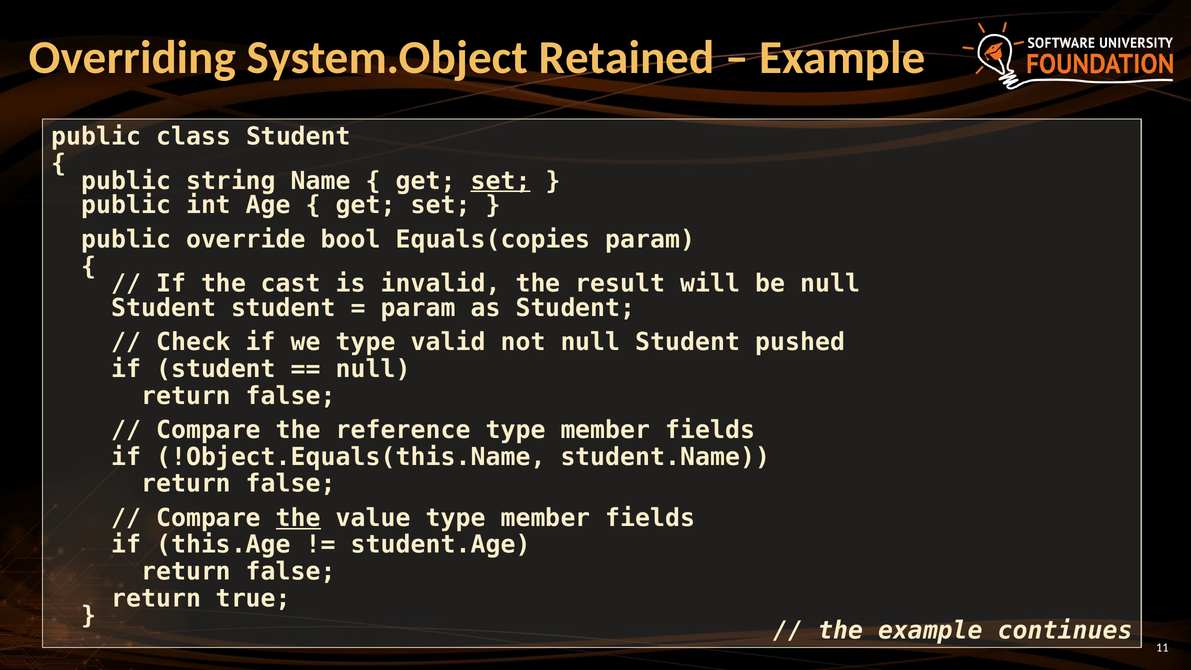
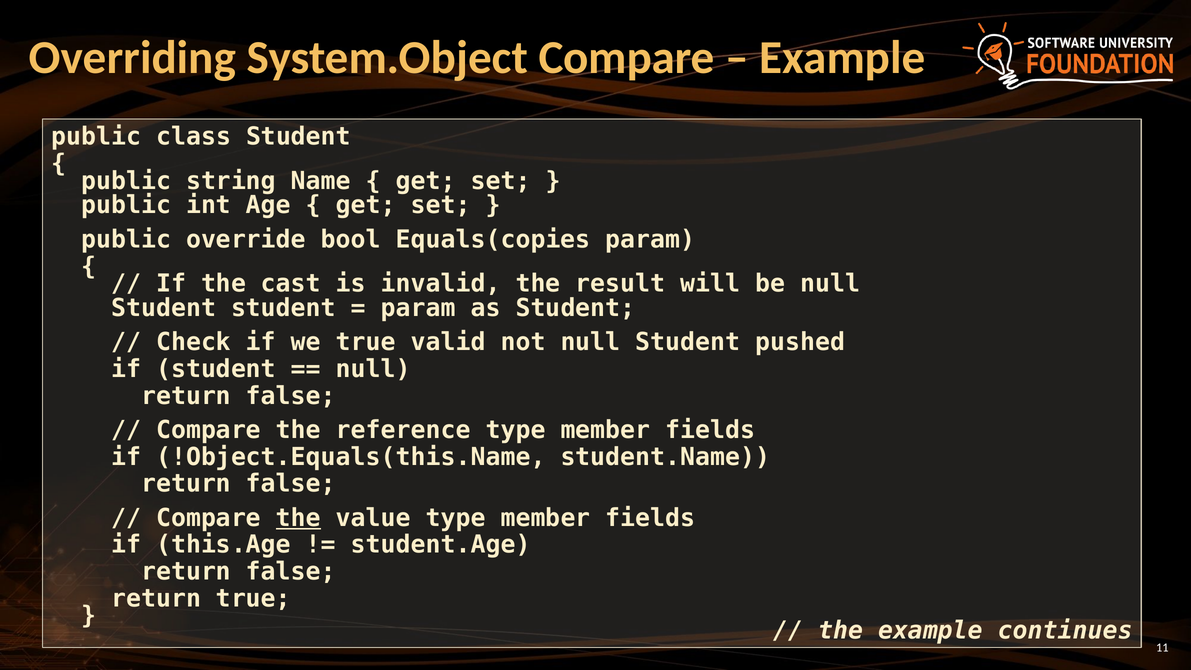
System.Object Retained: Retained -> Compare
set at (501, 181) underline: present -> none
we type: type -> true
